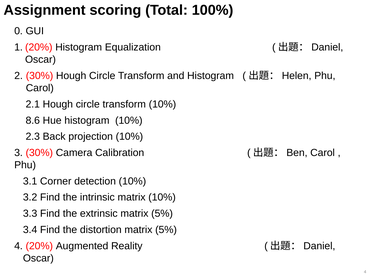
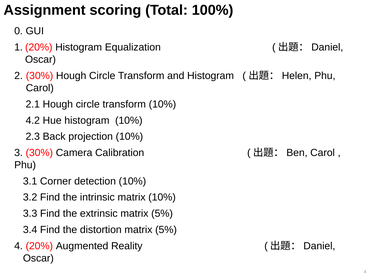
8.6: 8.6 -> 4.2
